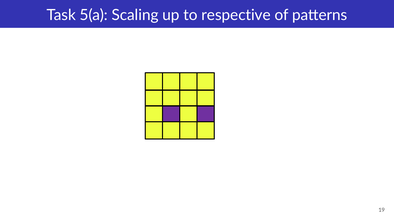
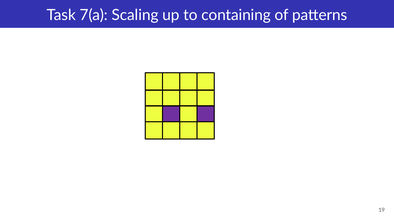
5(a: 5(a -> 7(a
respective: respective -> containing
